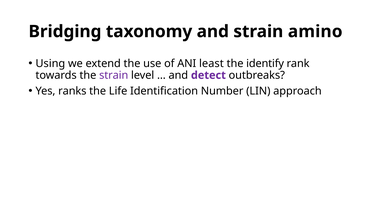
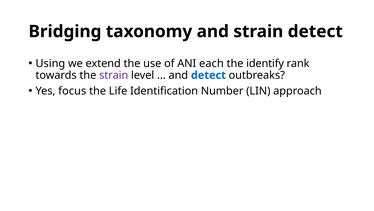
strain amino: amino -> detect
least: least -> each
detect at (208, 75) colour: purple -> blue
ranks: ranks -> focus
